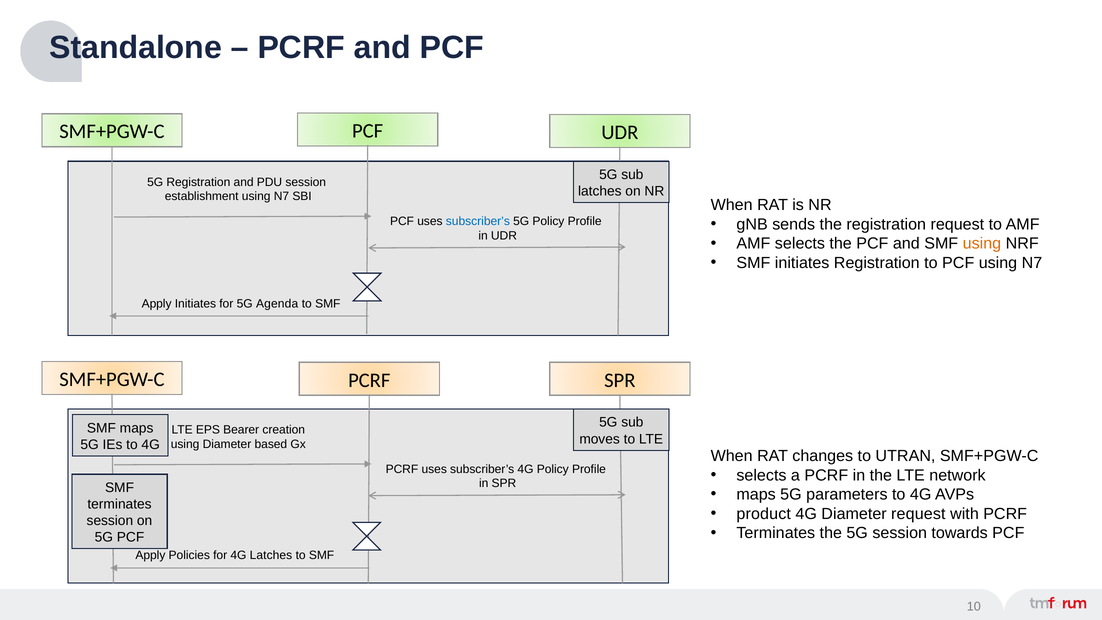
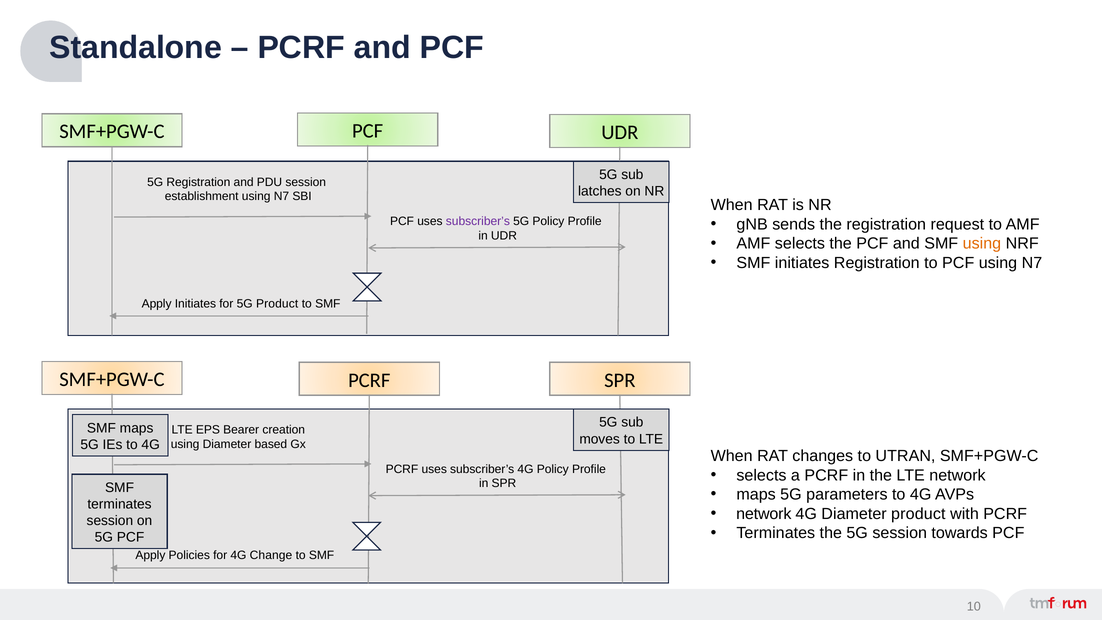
subscriber’s at (478, 221) colour: blue -> purple
5G Agenda: Agenda -> Product
product at (764, 514): product -> network
Diameter request: request -> product
4G Latches: Latches -> Change
